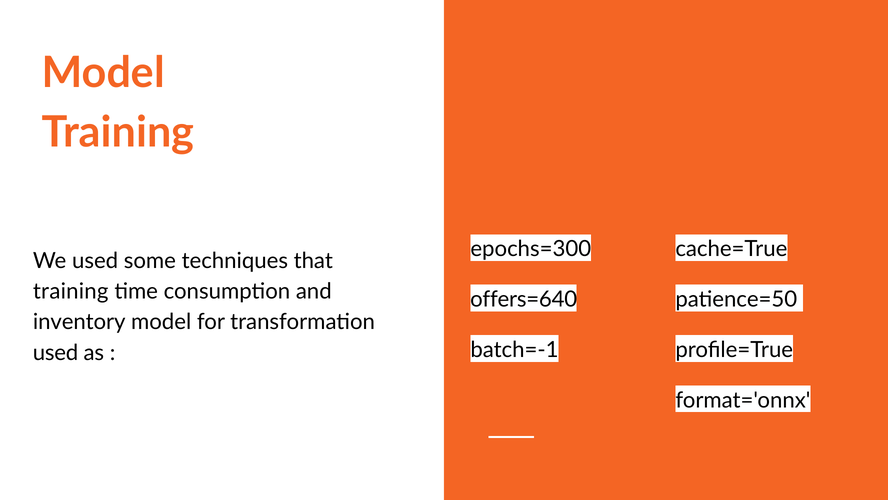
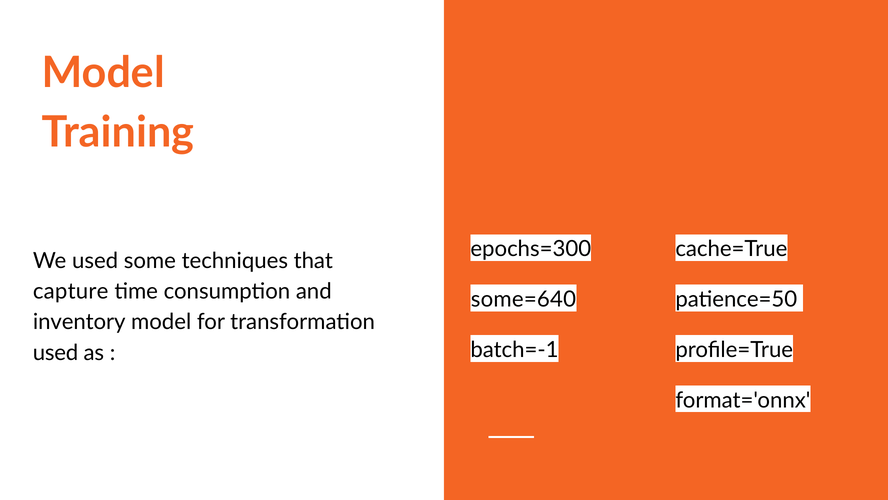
training at (71, 291): training -> capture
offers=640: offers=640 -> some=640
